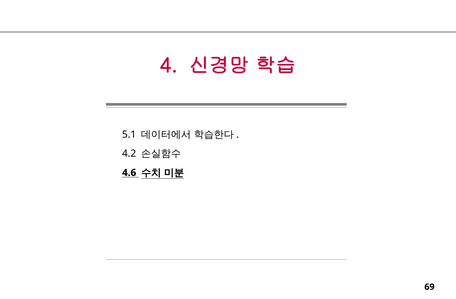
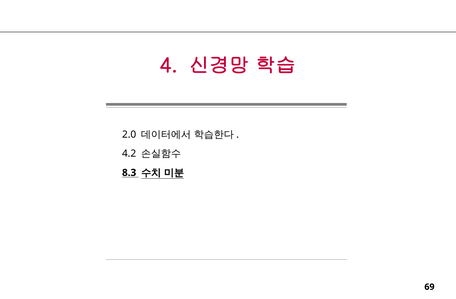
5.1: 5.1 -> 2.0
4.6: 4.6 -> 8.3
